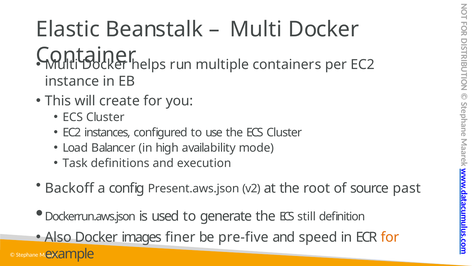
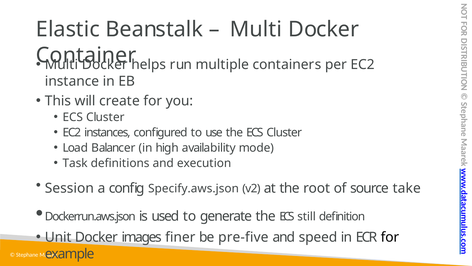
Backoff: Backoff -> Session
Present.aws.json: Present.aws.json -> Specify.aws.json
past: past -> take
Also: Also -> Unit
for at (390, 237) colour: orange -> black
